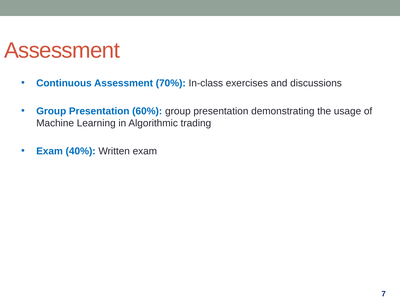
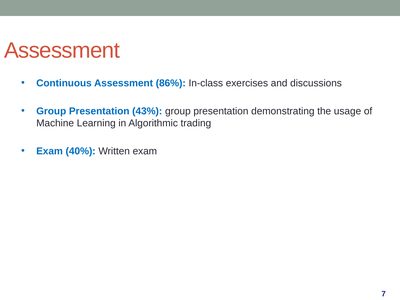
70%: 70% -> 86%
60%: 60% -> 43%
